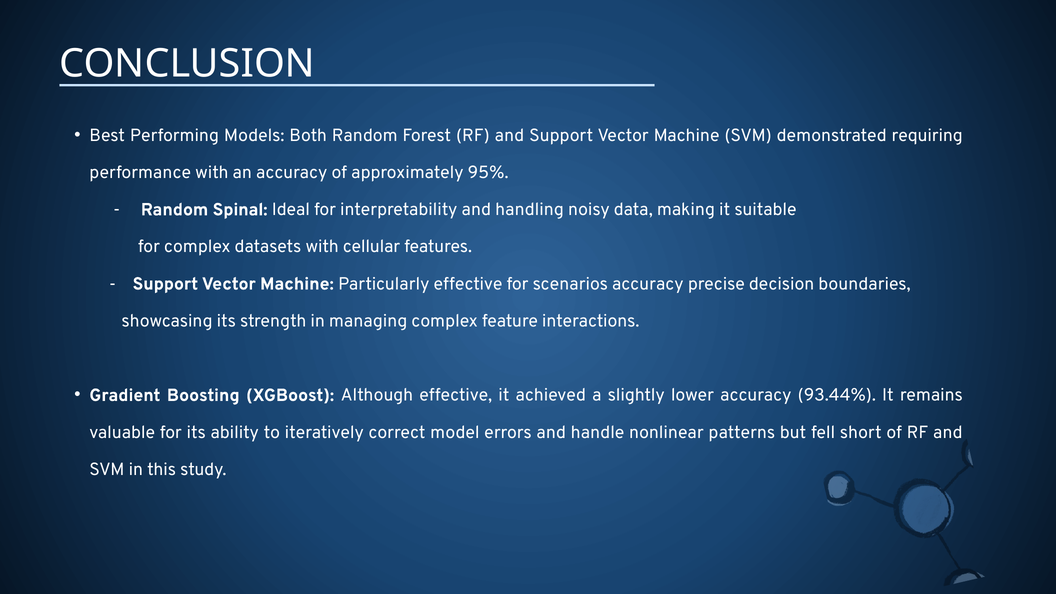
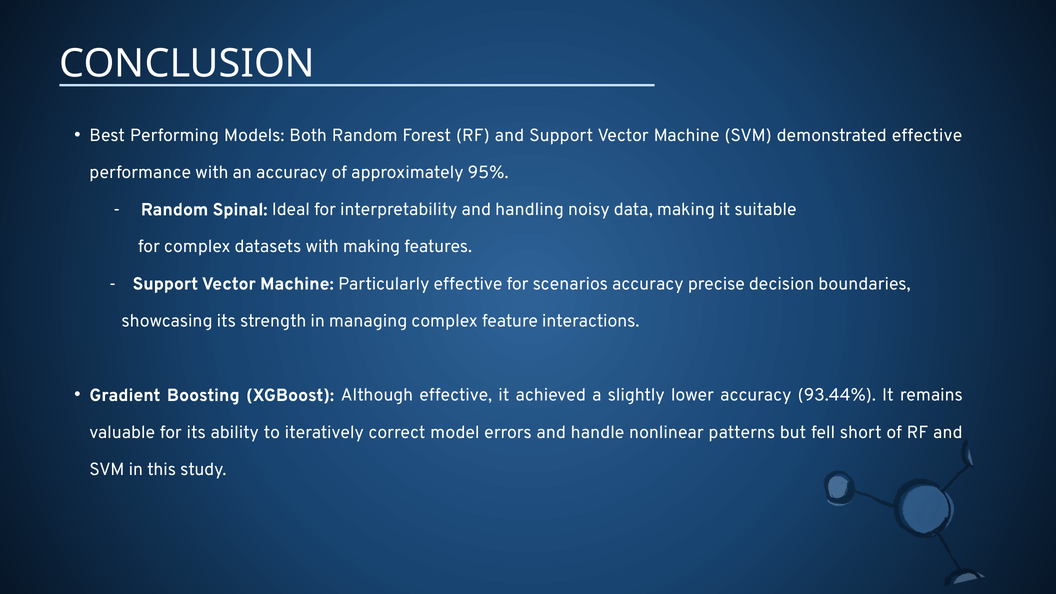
demonstrated requiring: requiring -> effective
with cellular: cellular -> making
